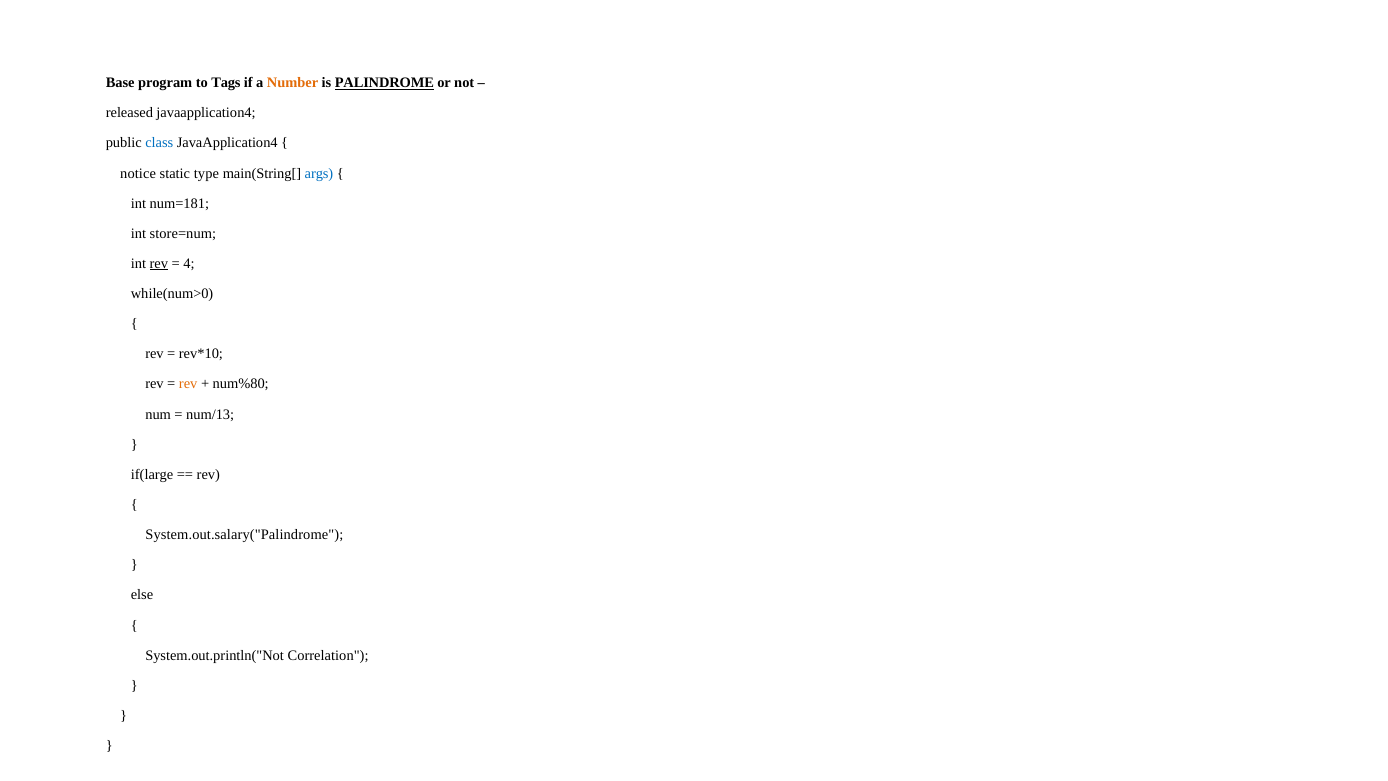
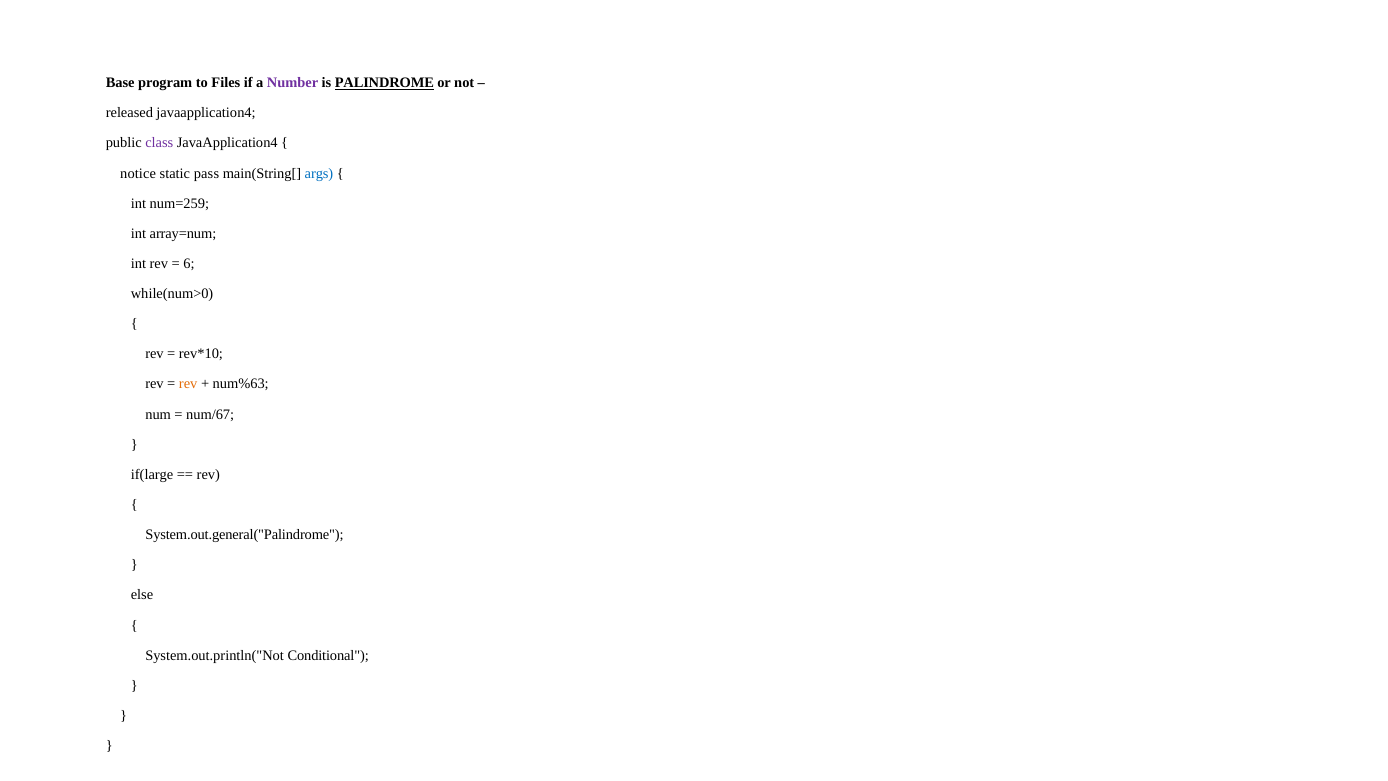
Tags: Tags -> Files
Number colour: orange -> purple
class colour: blue -> purple
type: type -> pass
num=181: num=181 -> num=259
store=num: store=num -> array=num
rev at (159, 264) underline: present -> none
4: 4 -> 6
num%80: num%80 -> num%63
num/13: num/13 -> num/67
System.out.salary("Palindrome: System.out.salary("Palindrome -> System.out.general("Palindrome
Correlation: Correlation -> Conditional
